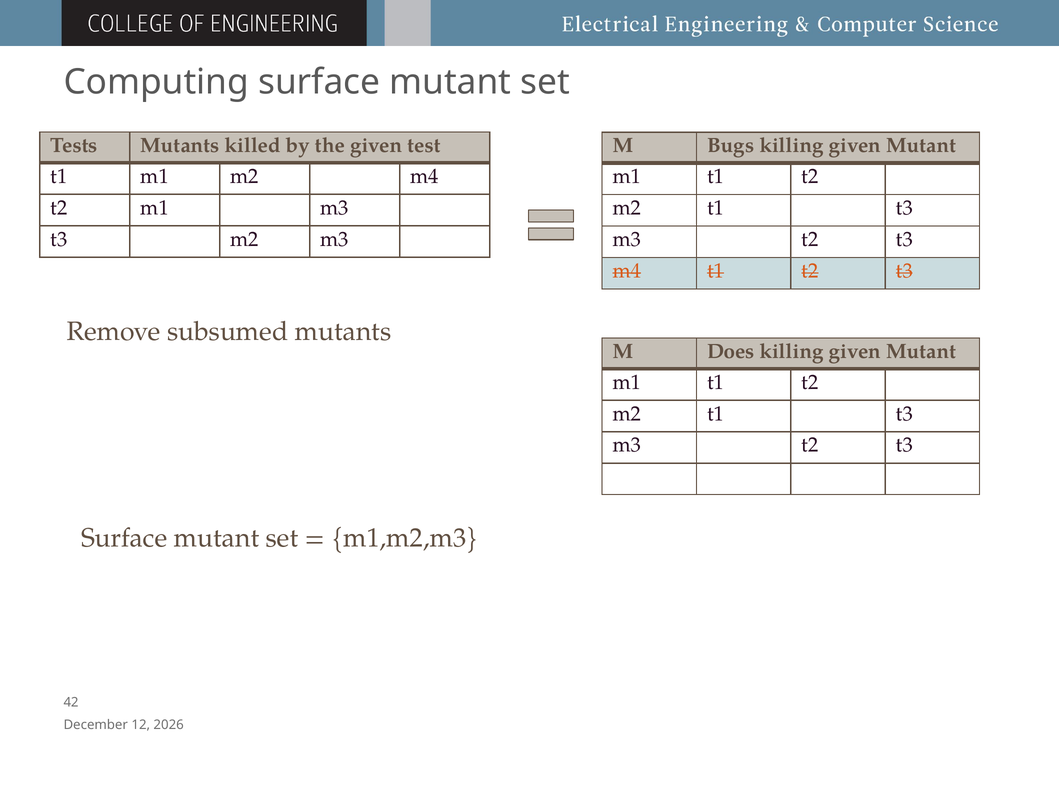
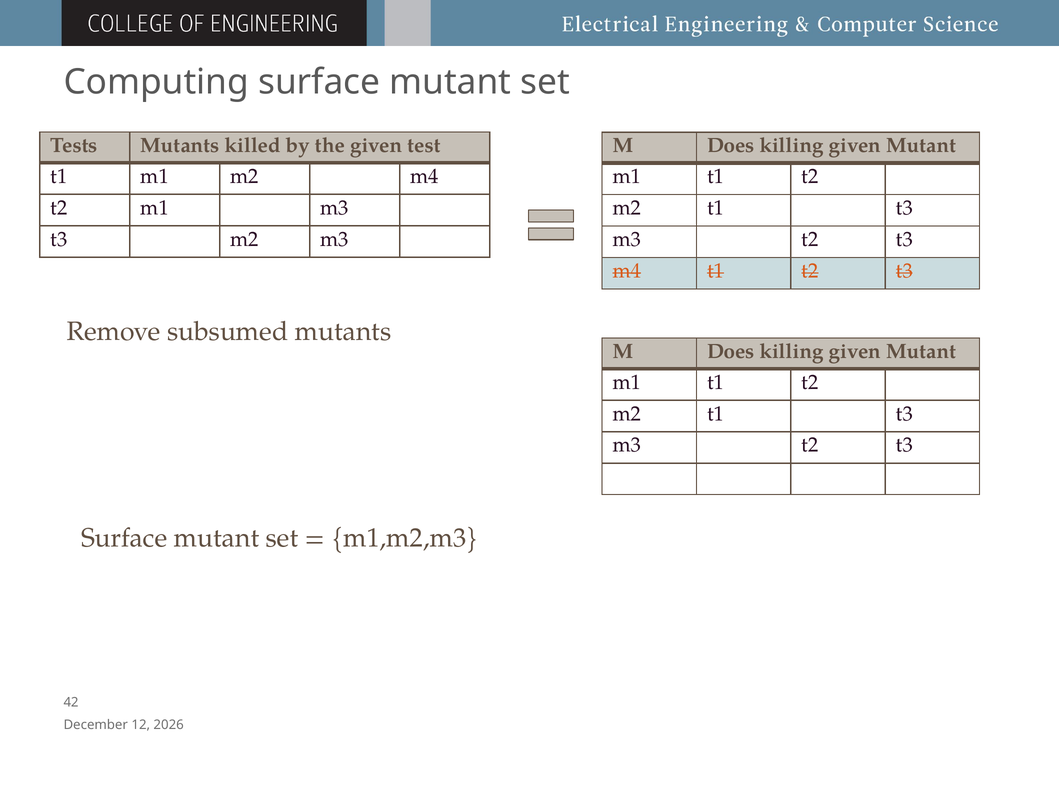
Bugs at (731, 146): Bugs -> Does
